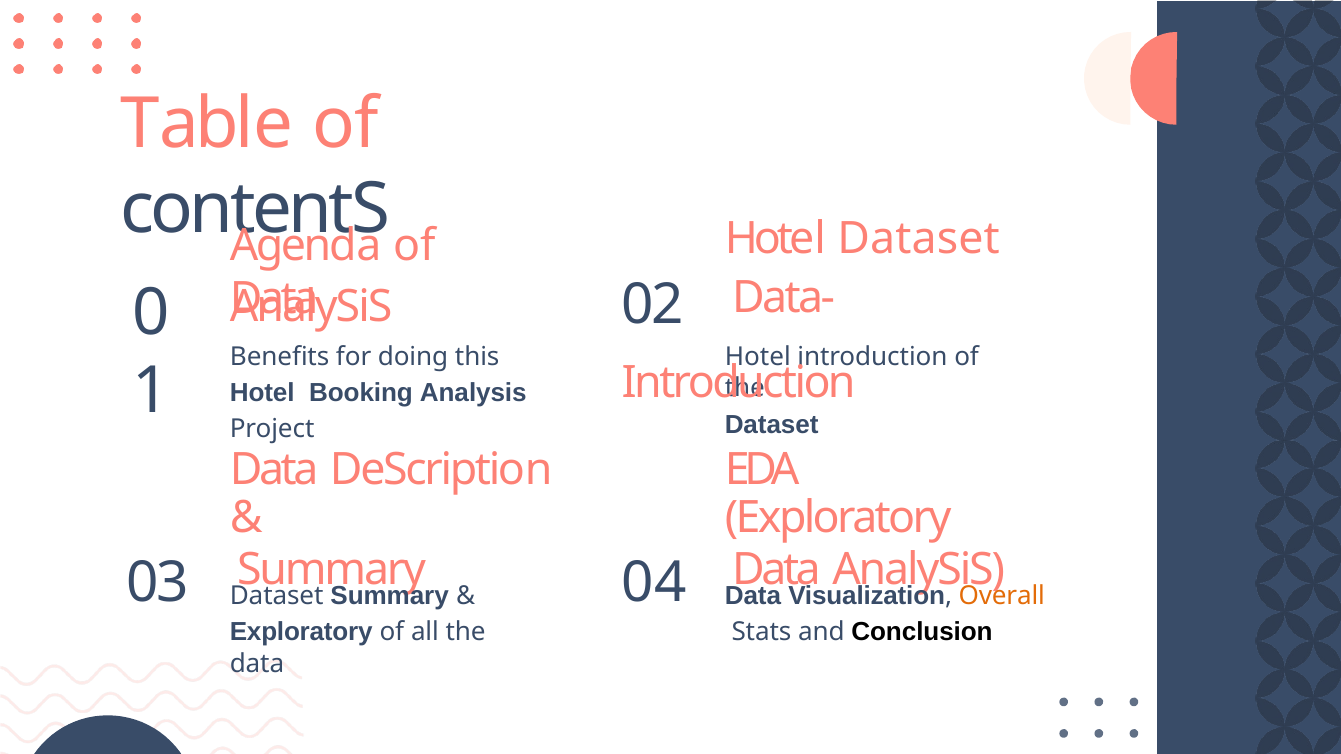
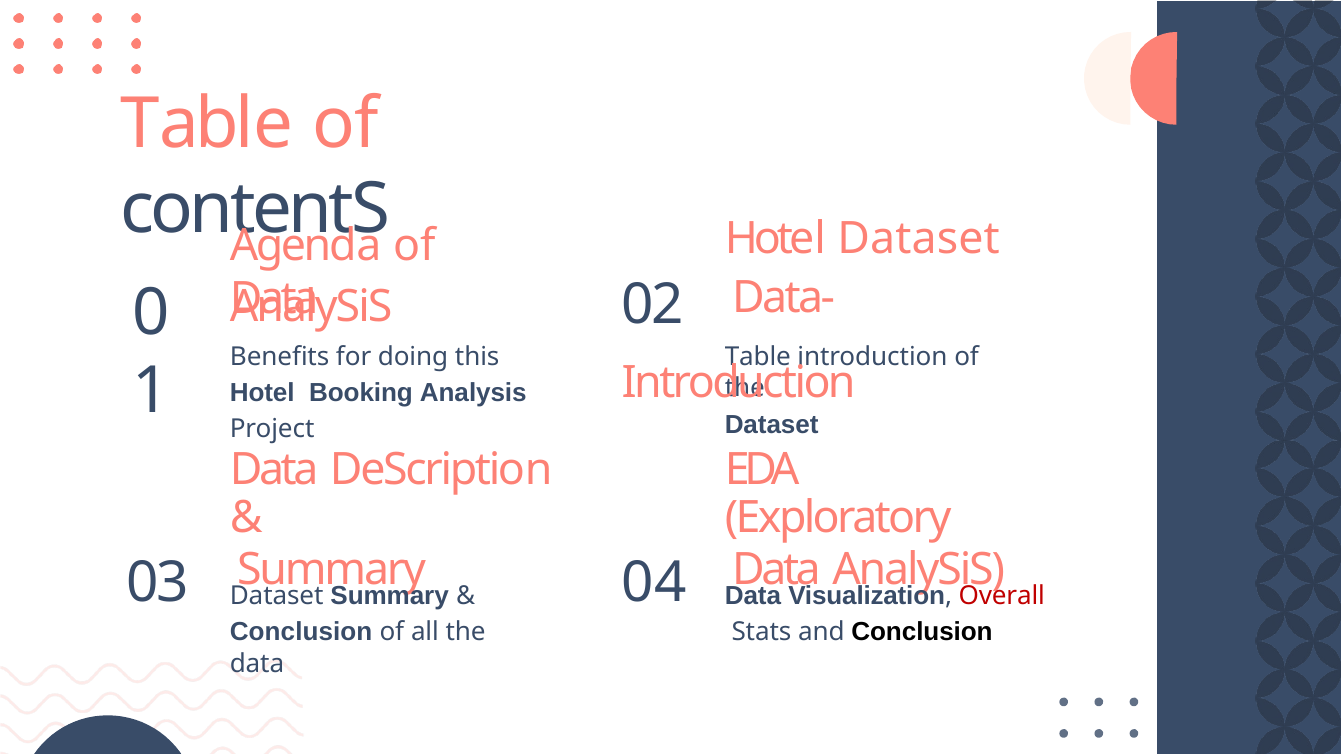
Hotel at (758, 357): Hotel -> Table
Overall colour: orange -> red
Exploratory at (301, 633): Exploratory -> Conclusion
